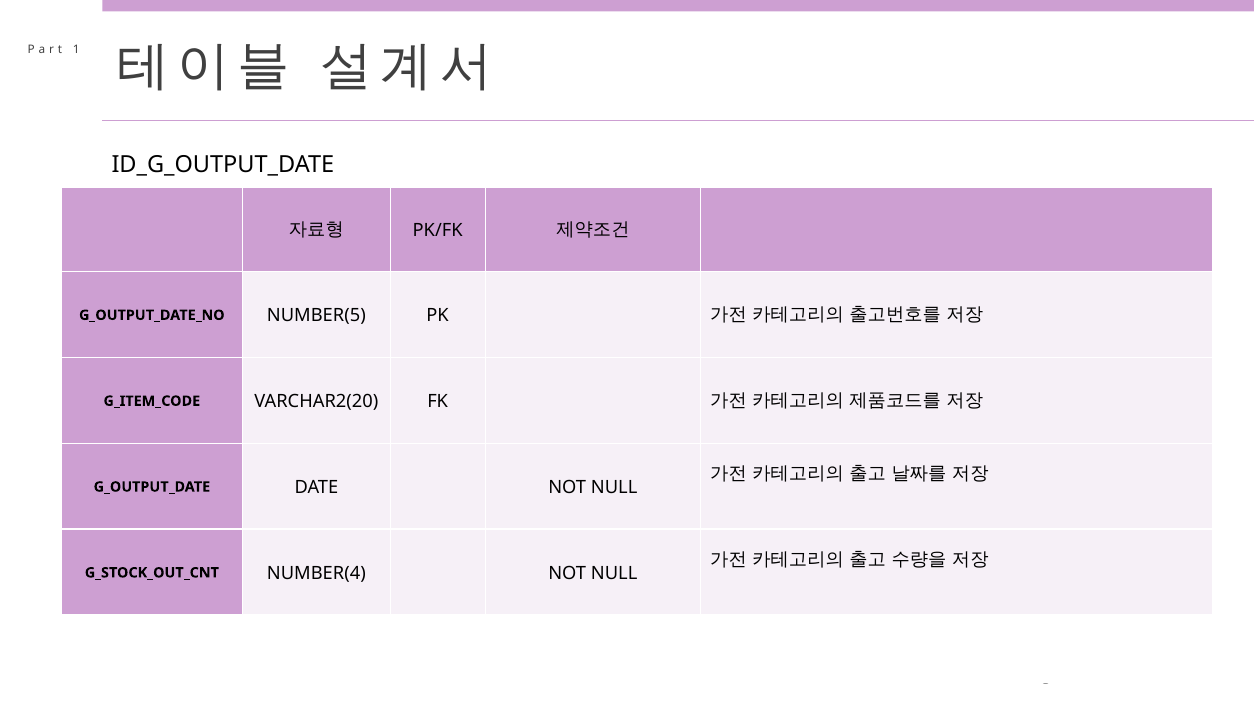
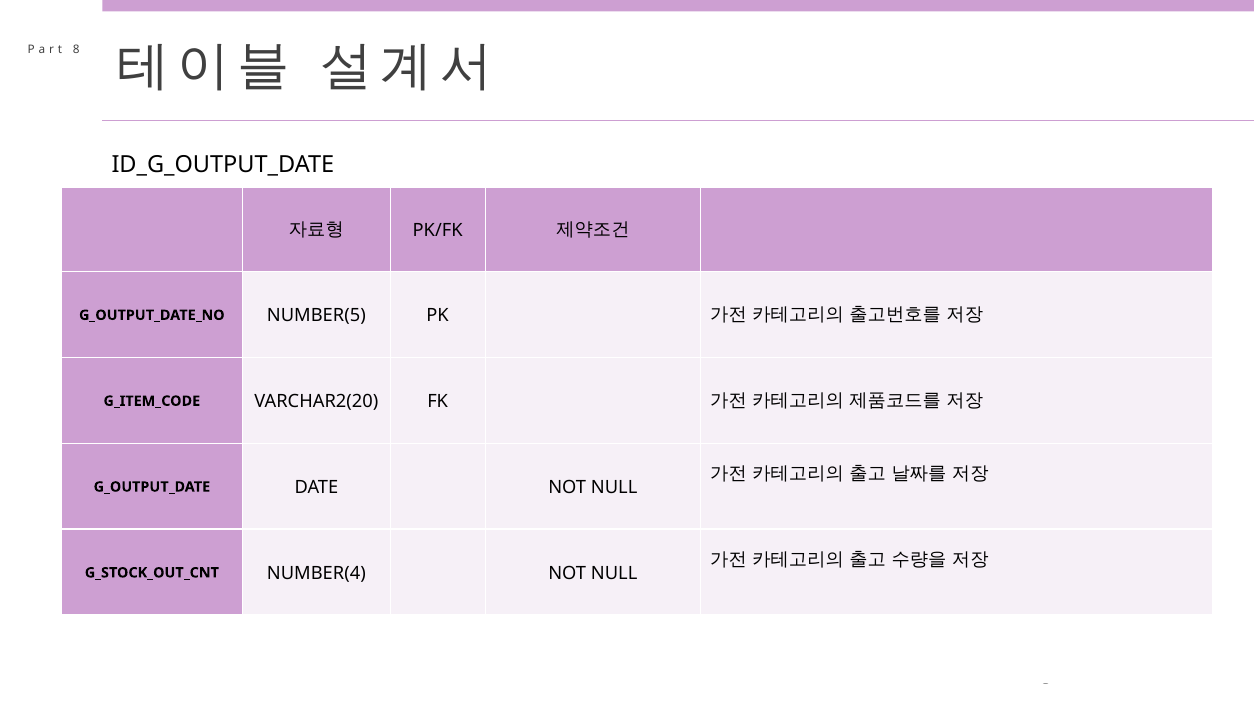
1: 1 -> 8
